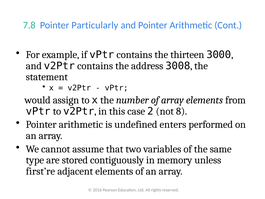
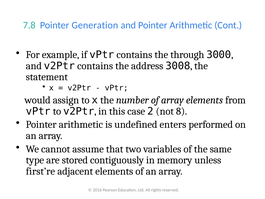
Particularly: Particularly -> Generation
thirteen: thirteen -> through
